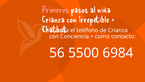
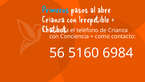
Primeros colour: pink -> light blue
niña: niña -> abre
5500: 5500 -> 5160
